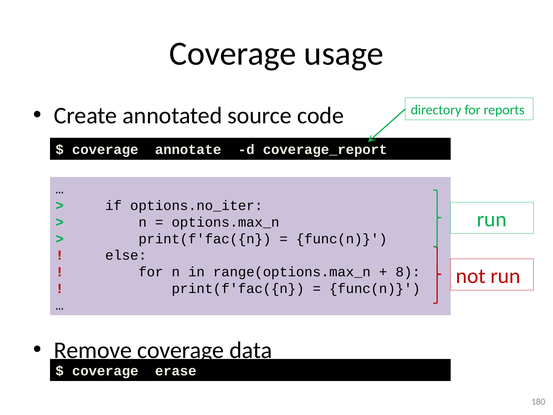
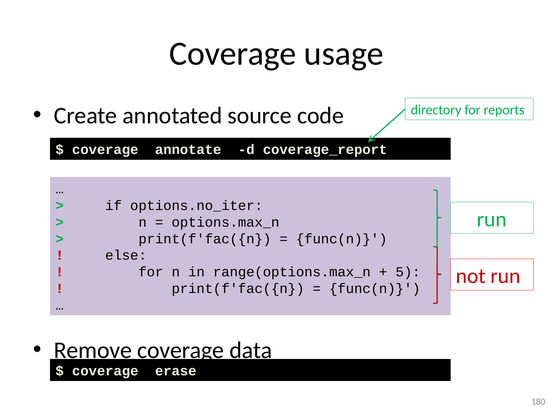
8: 8 -> 5
